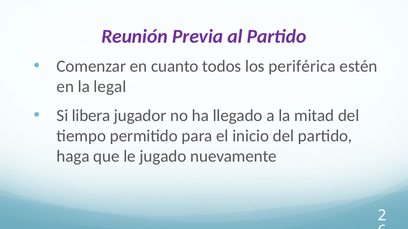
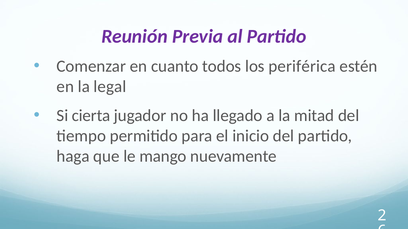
libera: libera -> cierta
jugado: jugado -> mango
